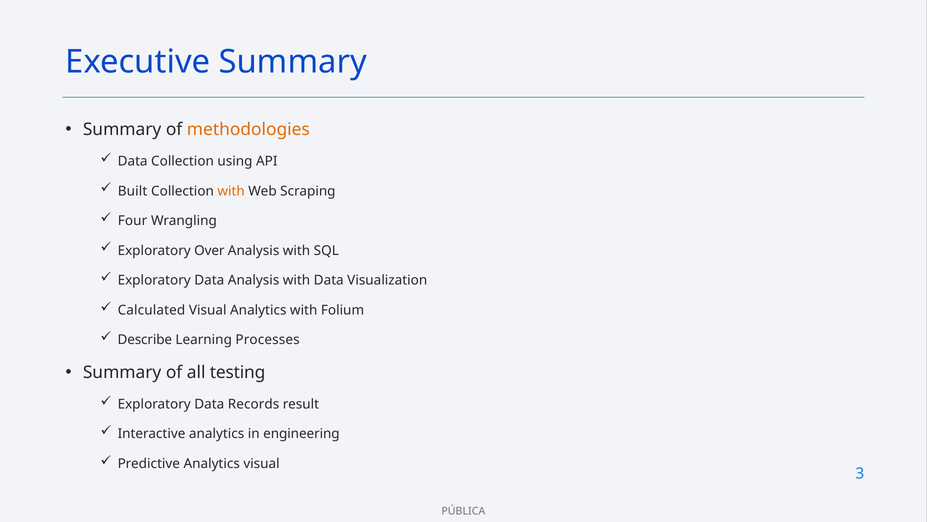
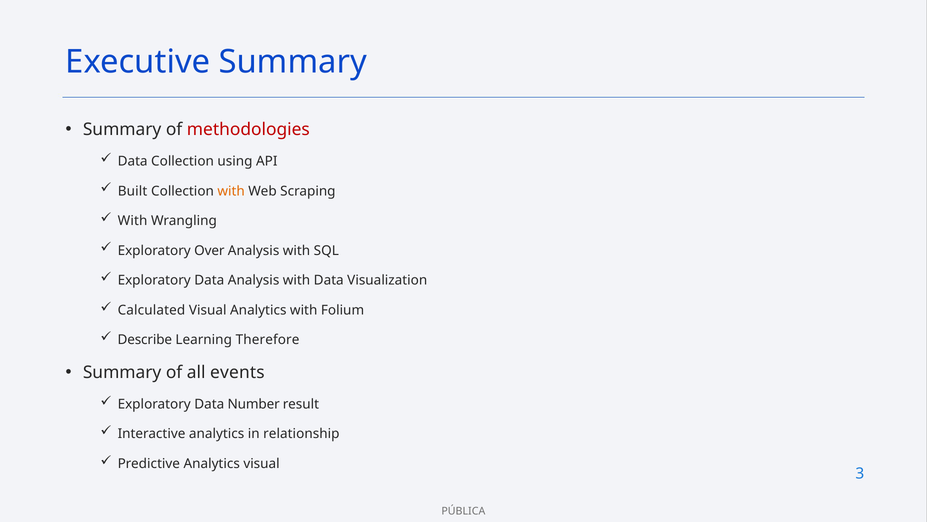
methodologies colour: orange -> red
Four at (133, 221): Four -> With
Processes: Processes -> Therefore
testing: testing -> events
Records: Records -> Number
engineering: engineering -> relationship
